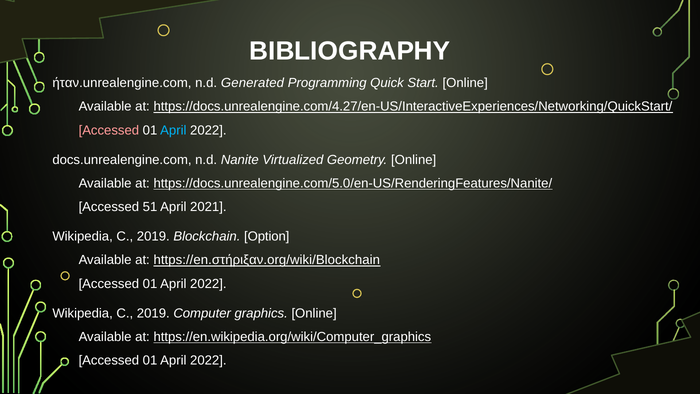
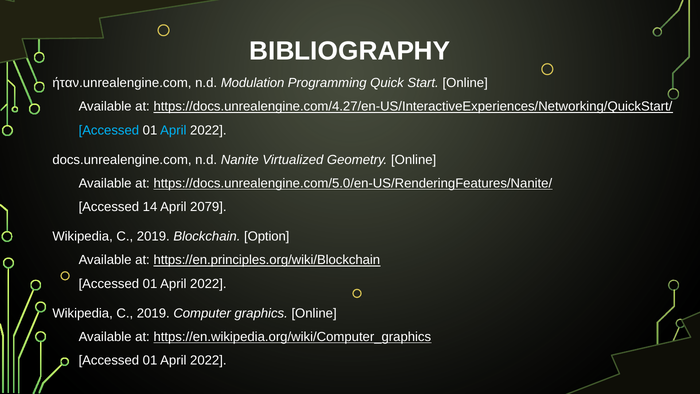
Generated: Generated -> Modulation
Accessed at (109, 130) colour: pink -> light blue
51: 51 -> 14
2021: 2021 -> 2079
https://en.στήριξαν.org/wiki/Blockchain: https://en.στήριξαν.org/wiki/Blockchain -> https://en.principles.org/wiki/Blockchain
